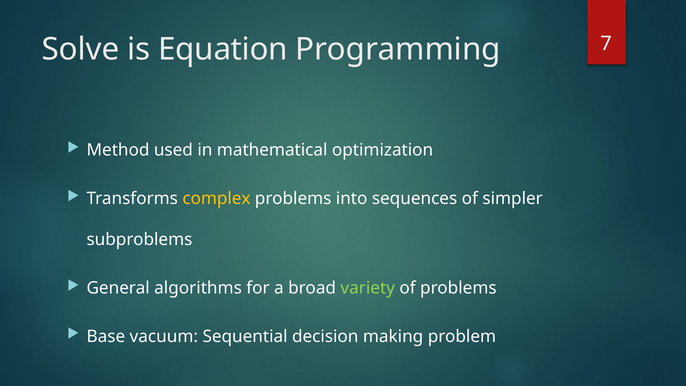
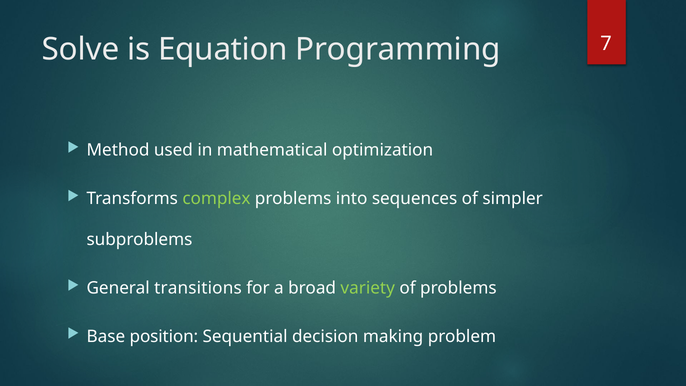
complex colour: yellow -> light green
algorithms: algorithms -> transitions
vacuum: vacuum -> position
